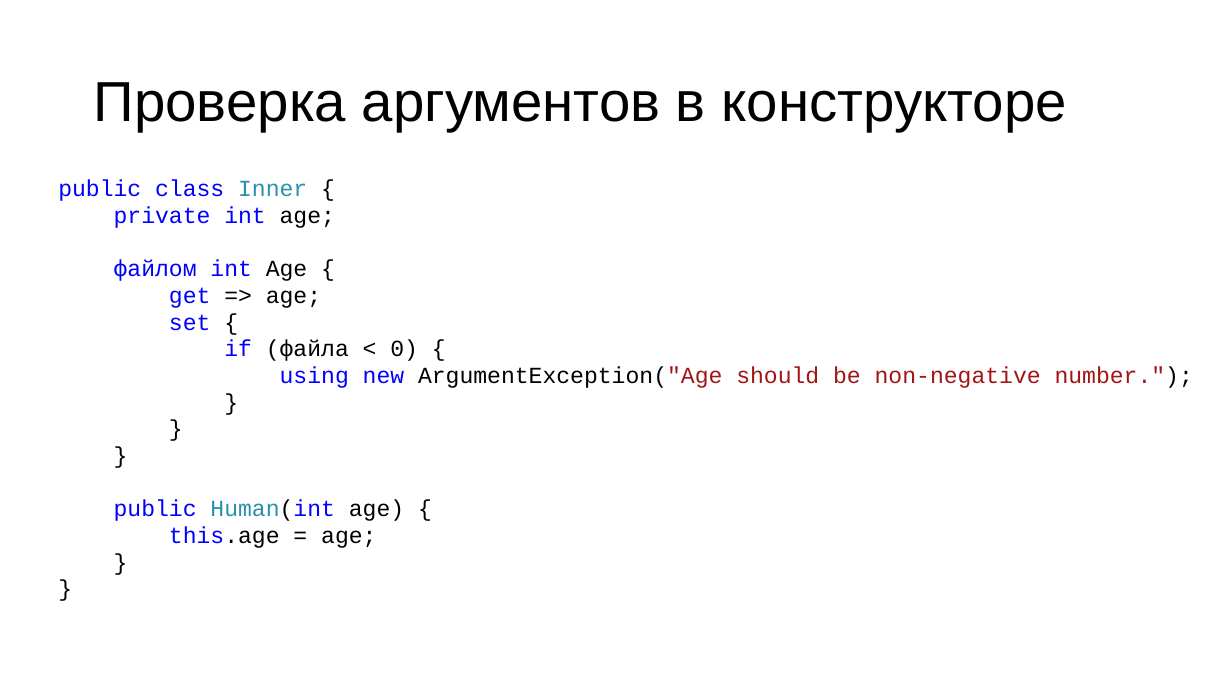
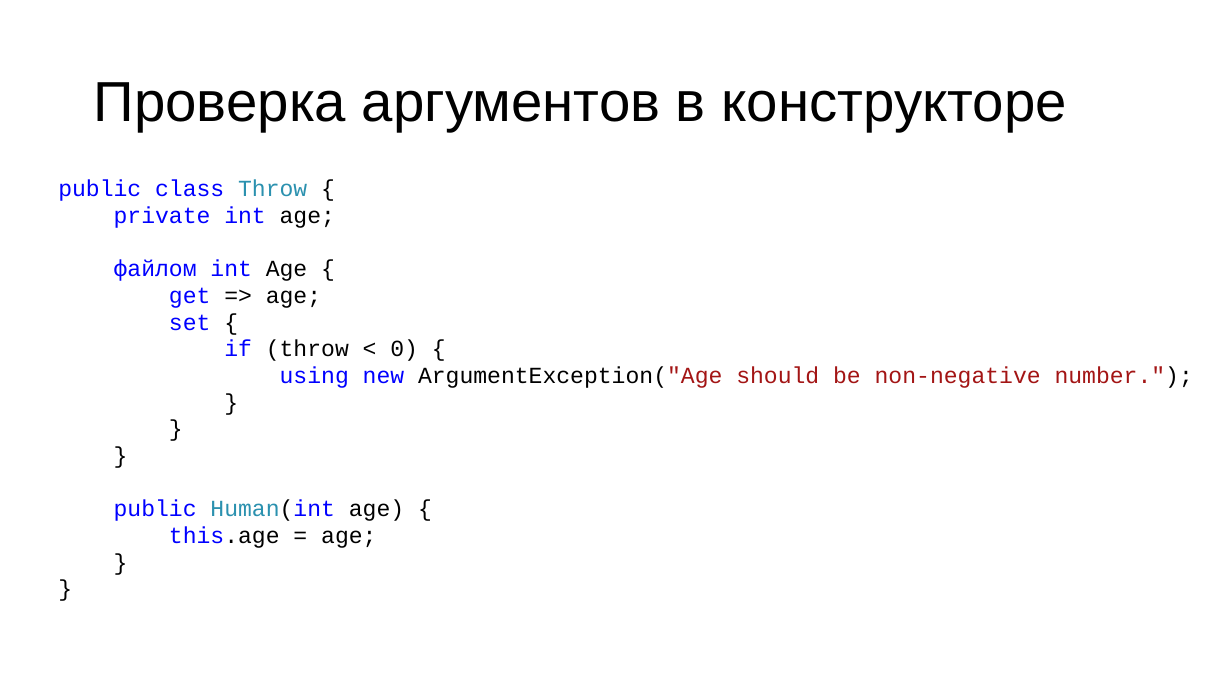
class Inner: Inner -> Throw
if файла: файла -> throw
